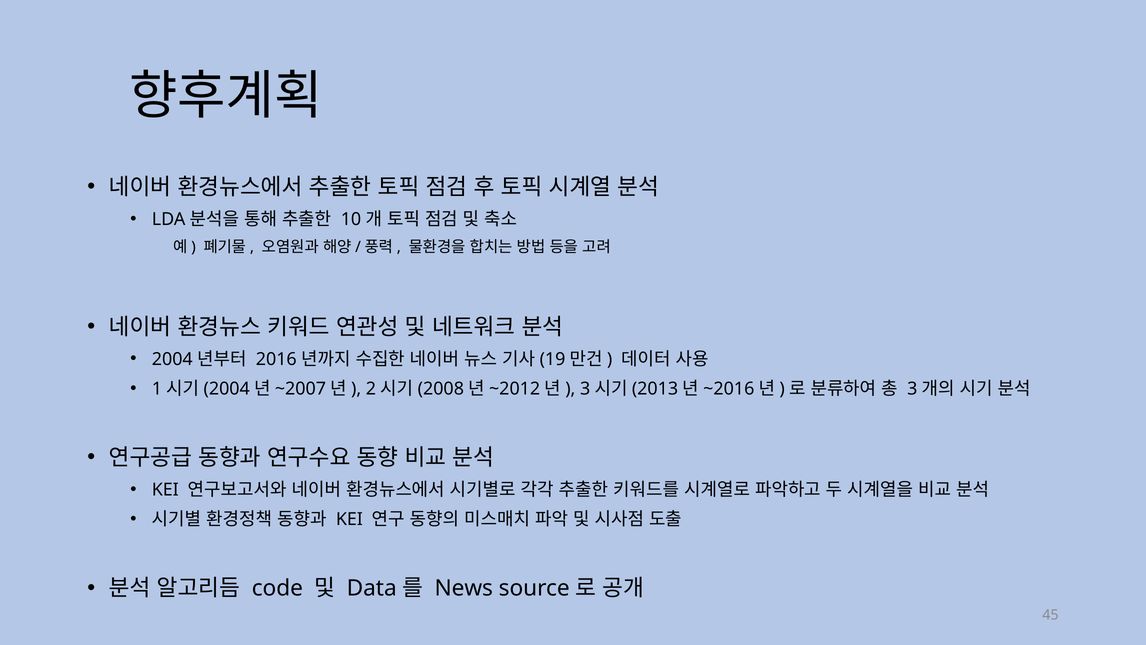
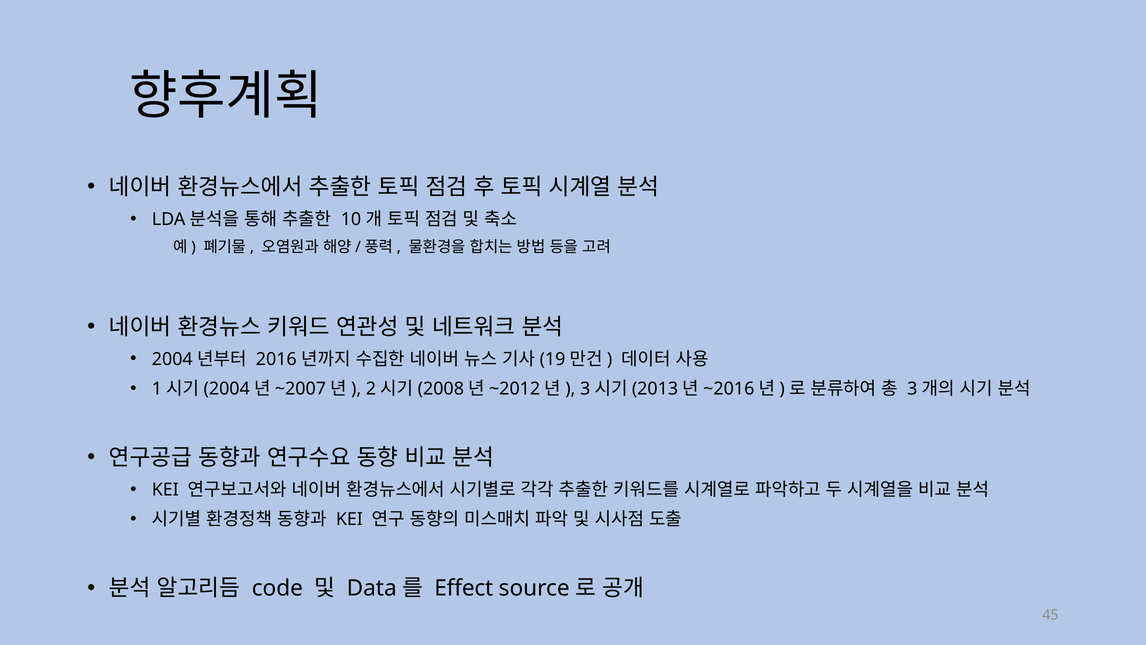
News: News -> Effect
